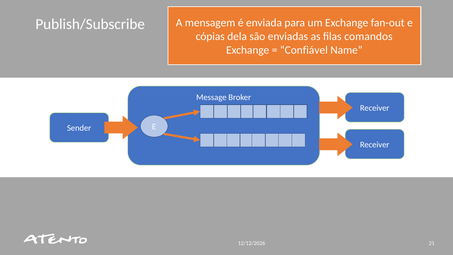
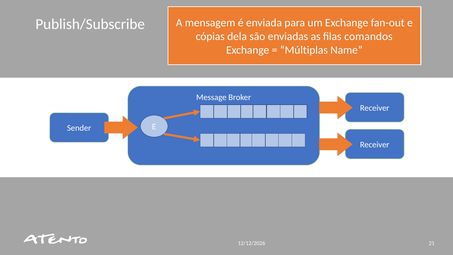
Confiável: Confiável -> Múltiplas
